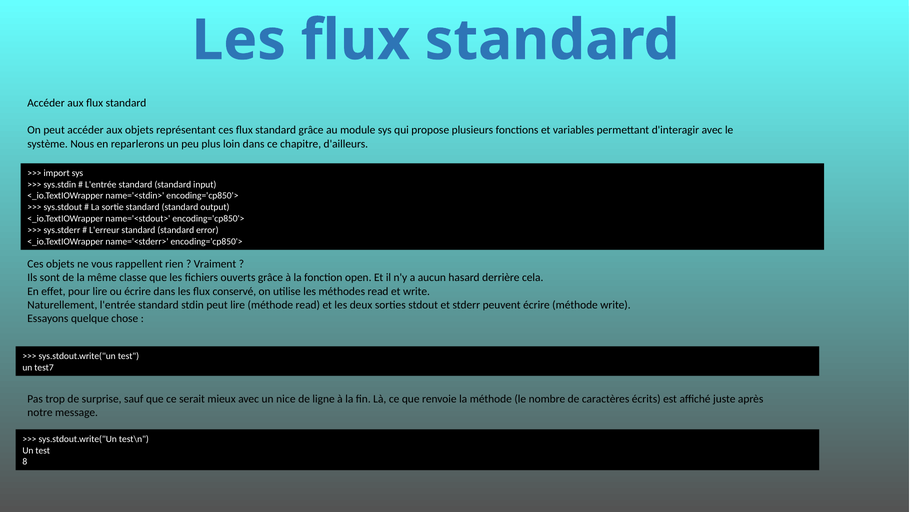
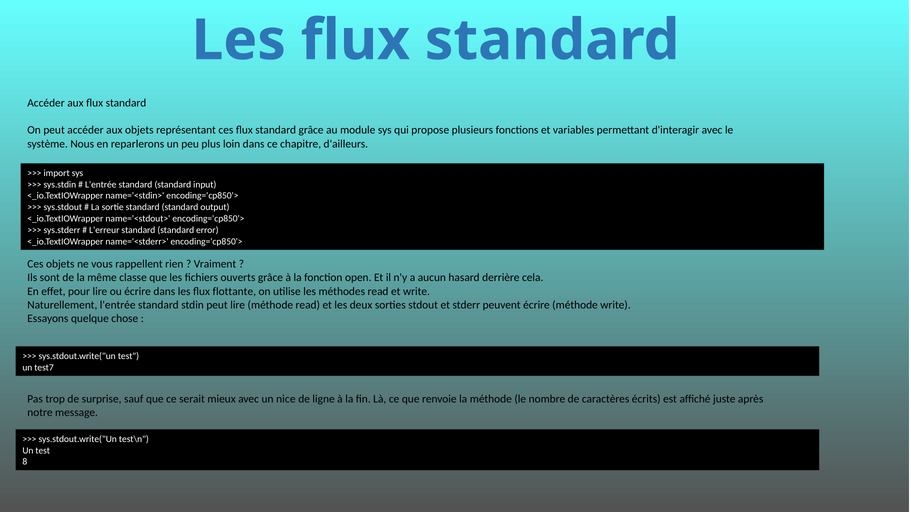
conservé: conservé -> flottante
